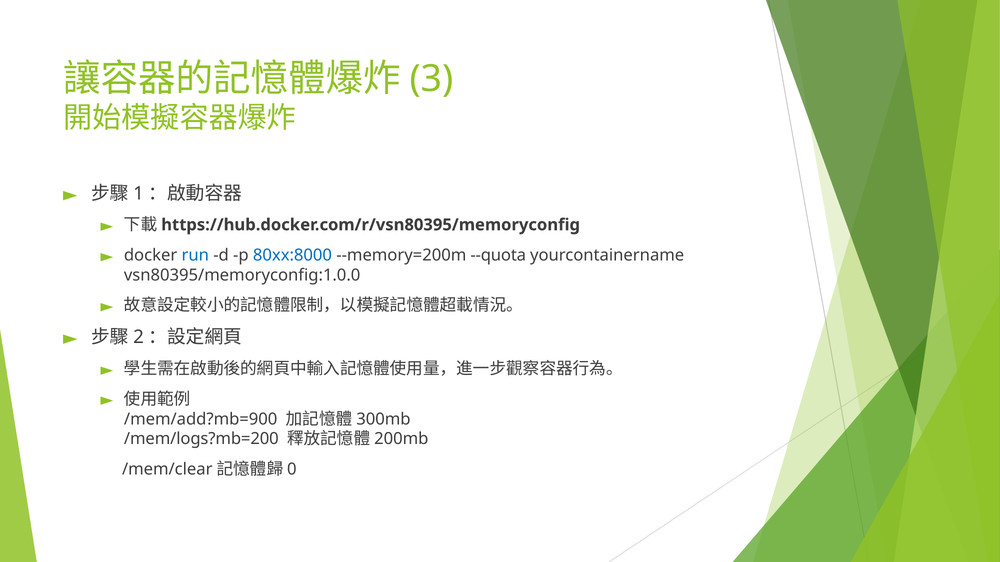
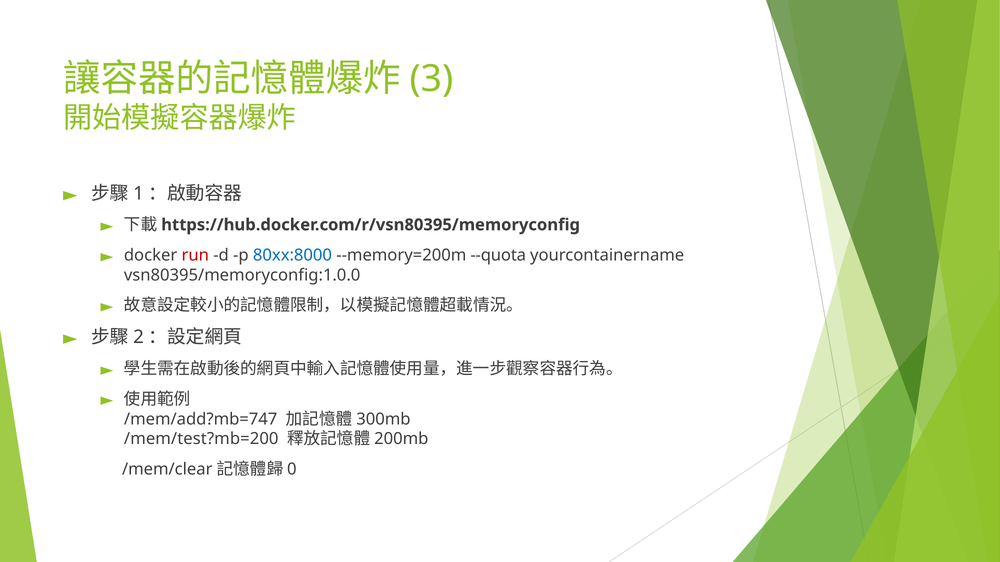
run colour: blue -> red
/mem/add?mb=900: /mem/add?mb=900 -> /mem/add?mb=747
/mem/logs?mb=200: /mem/logs?mb=200 -> /mem/test?mb=200
